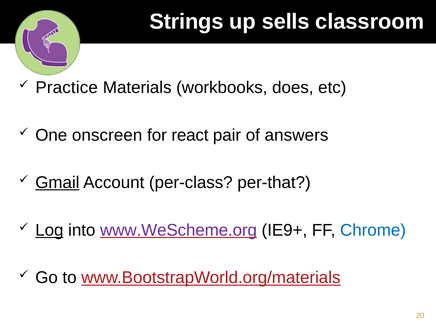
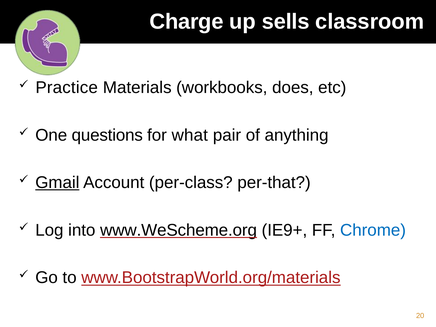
Strings: Strings -> Charge
onscreen: onscreen -> questions
react: react -> what
answers: answers -> anything
Log underline: present -> none
www.WeScheme.org colour: purple -> black
